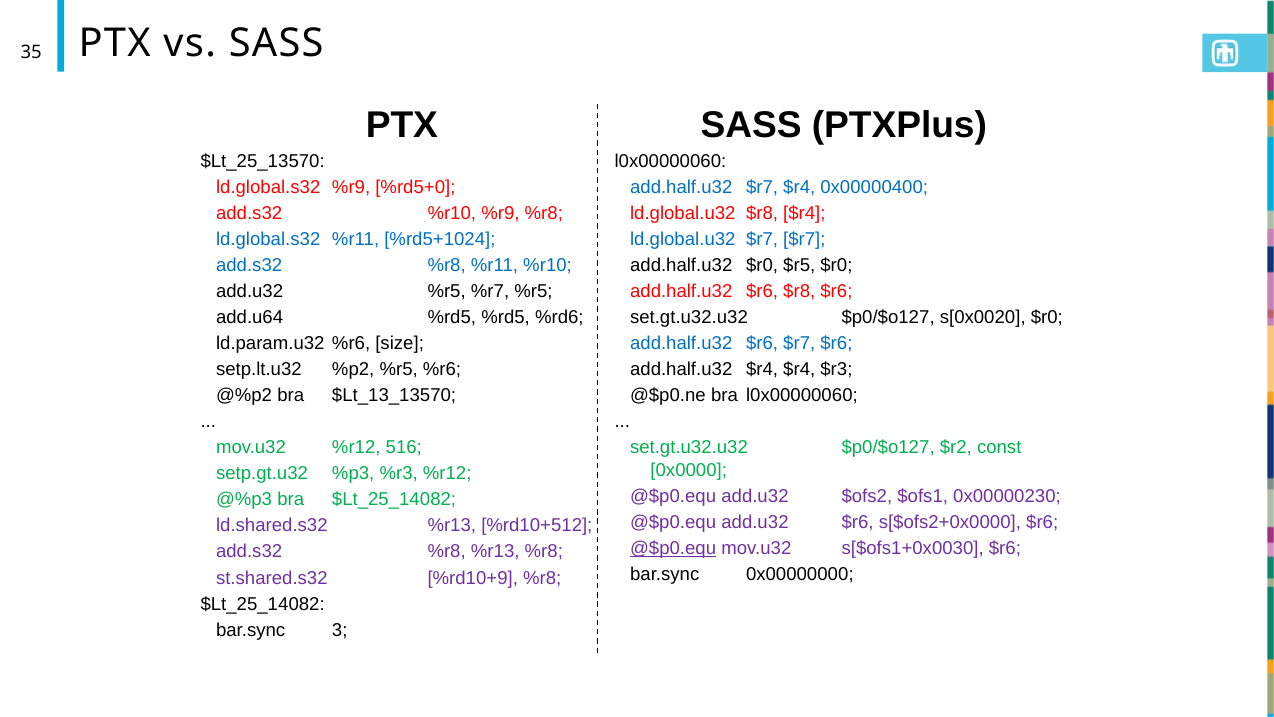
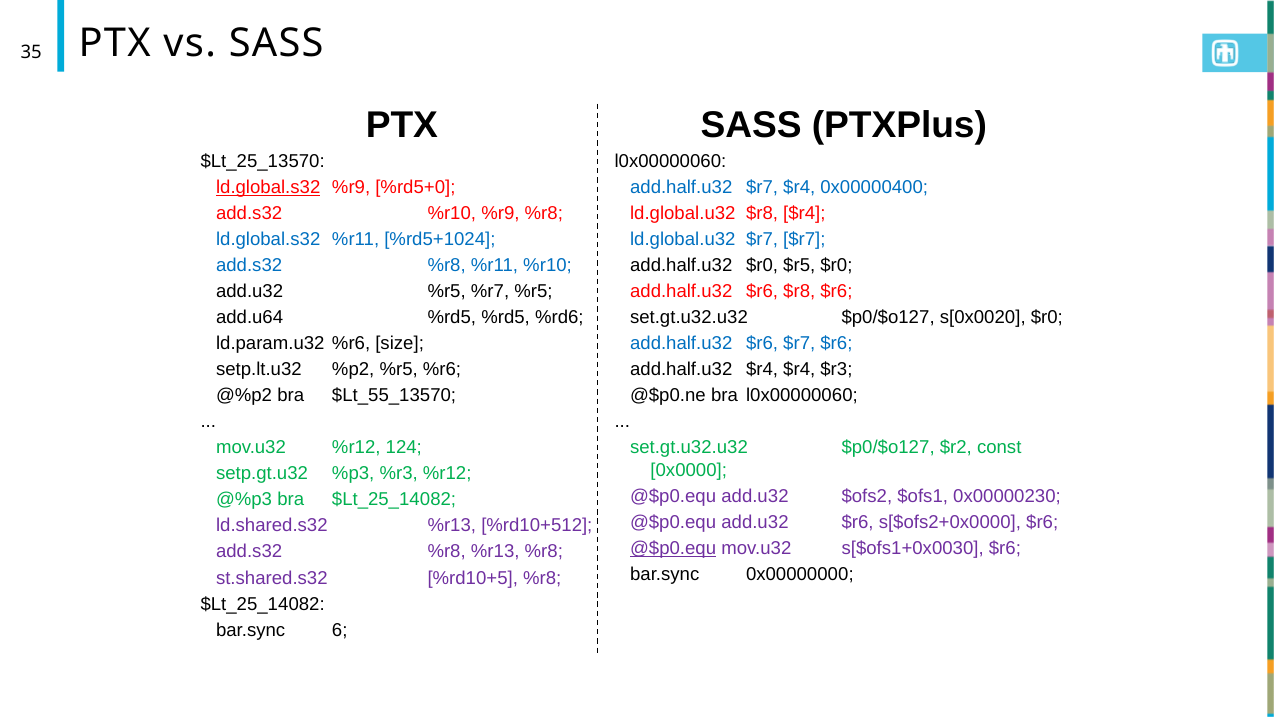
ld.global.s32 at (268, 187) underline: none -> present
$Lt_13_13570: $Lt_13_13570 -> $Lt_55_13570
516: 516 -> 124
%rd10+9: %rd10+9 -> %rd10+5
3: 3 -> 6
